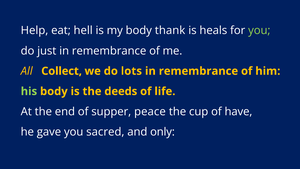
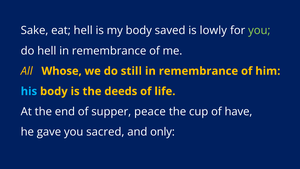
Help: Help -> Sake
thank: thank -> saved
heals: heals -> lowly
do just: just -> hell
Collect: Collect -> Whose
lots: lots -> still
his colour: light green -> light blue
